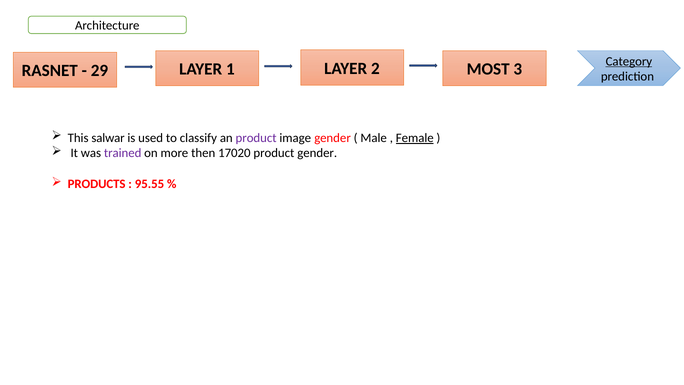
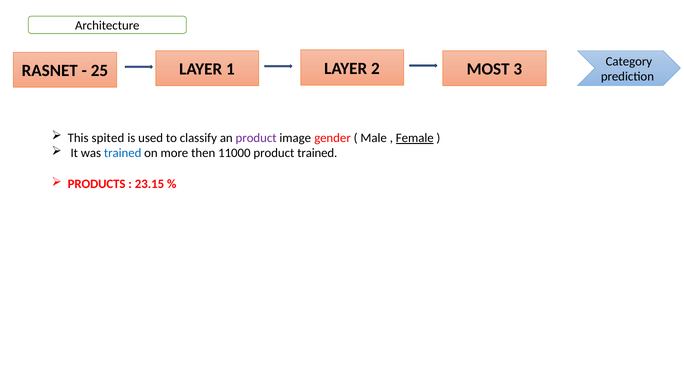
Category underline: present -> none
29: 29 -> 25
salwar: salwar -> spited
trained at (123, 153) colour: purple -> blue
17020: 17020 -> 11000
product gender: gender -> trained
95.55: 95.55 -> 23.15
